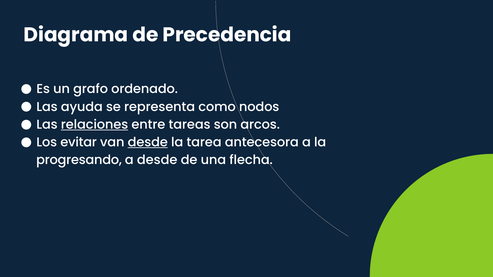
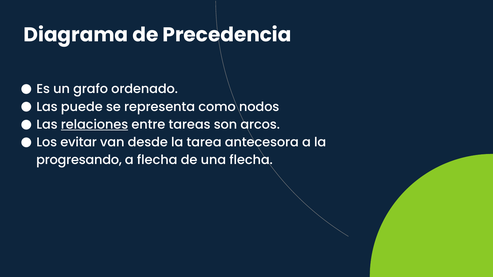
ayuda: ayuda -> puede
desde at (148, 142) underline: present -> none
a desde: desde -> flecha
